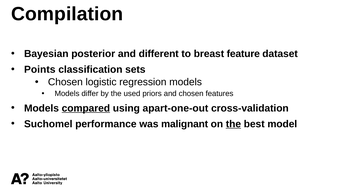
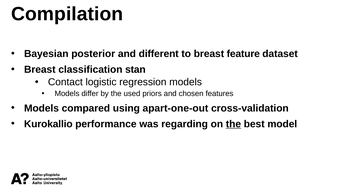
Points at (40, 70): Points -> Breast
sets: sets -> stan
Chosen at (65, 82): Chosen -> Contact
compared underline: present -> none
Suchomel: Suchomel -> Kurokallio
malignant: malignant -> regarding
